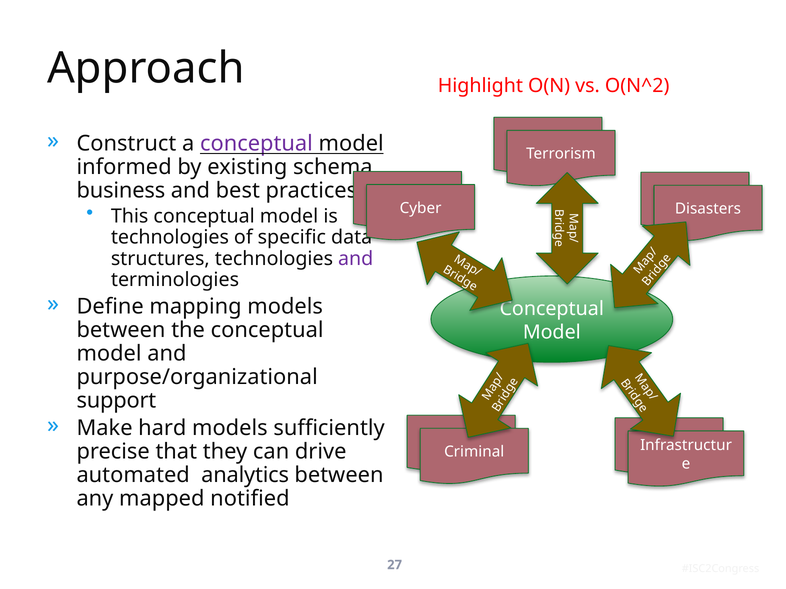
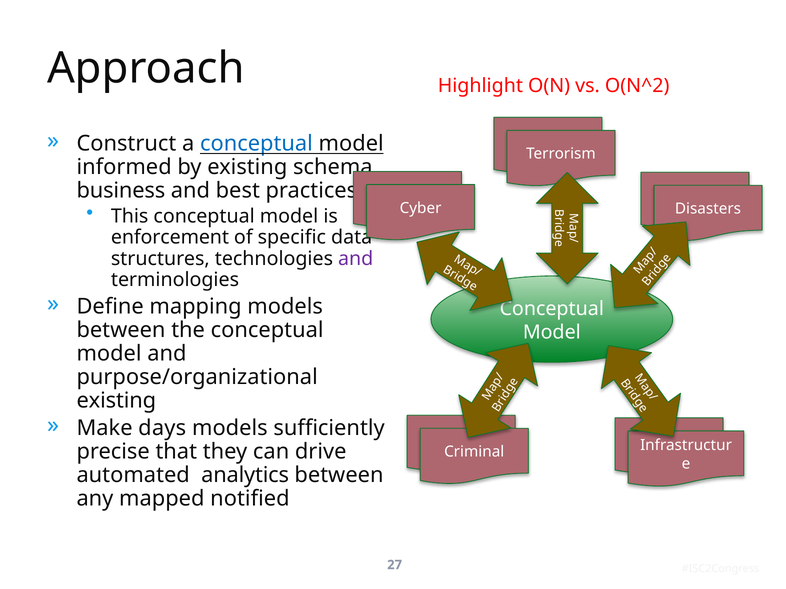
conceptual at (256, 143) colour: purple -> blue
technologies at (170, 238): technologies -> enforcement
support at (116, 401): support -> existing
hard: hard -> days
